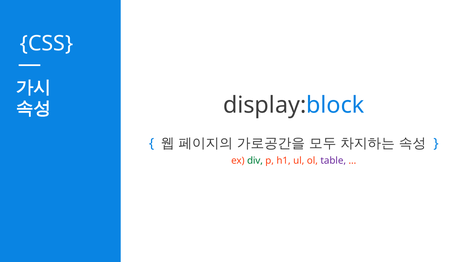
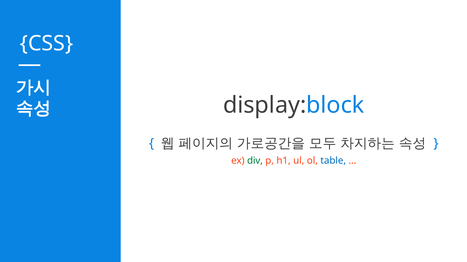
table colour: purple -> blue
